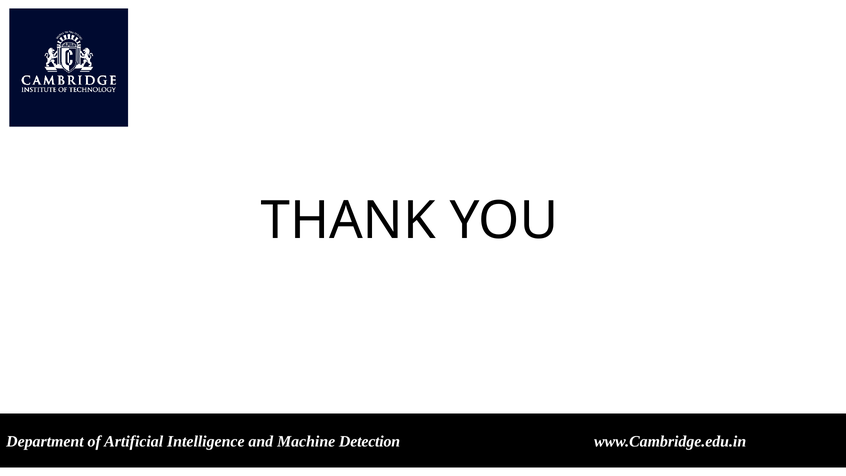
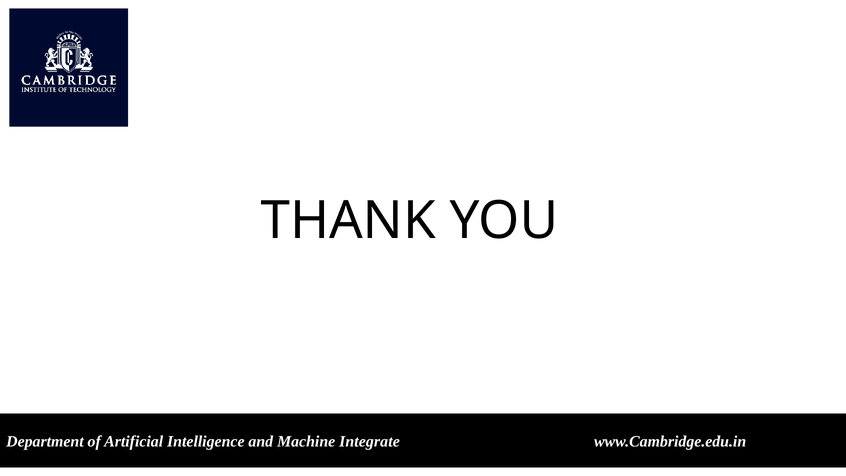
Detection: Detection -> Integrate
